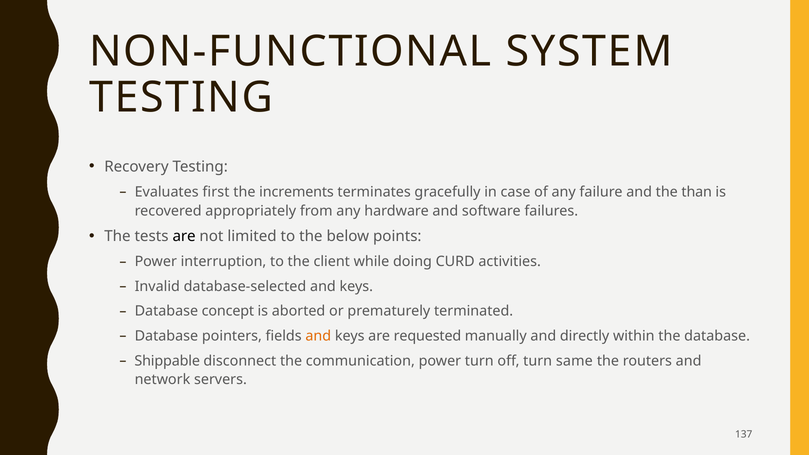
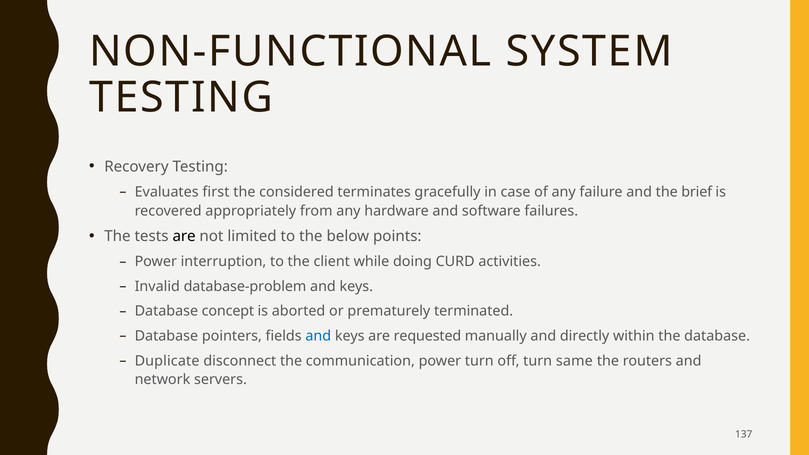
increments: increments -> considered
than: than -> brief
database-selected: database-selected -> database-problem
and at (318, 336) colour: orange -> blue
Shippable: Shippable -> Duplicate
